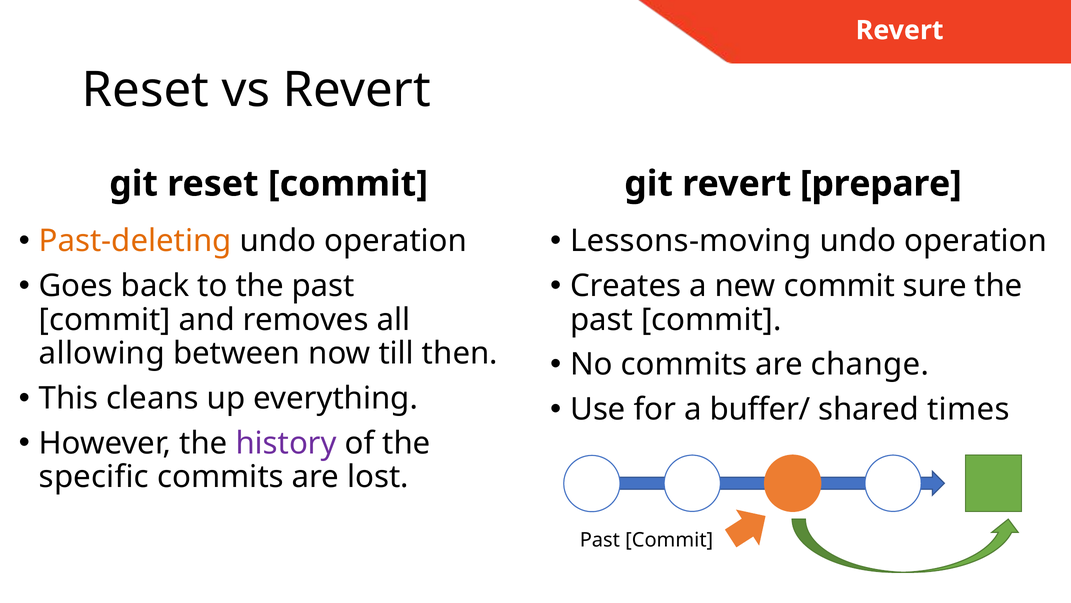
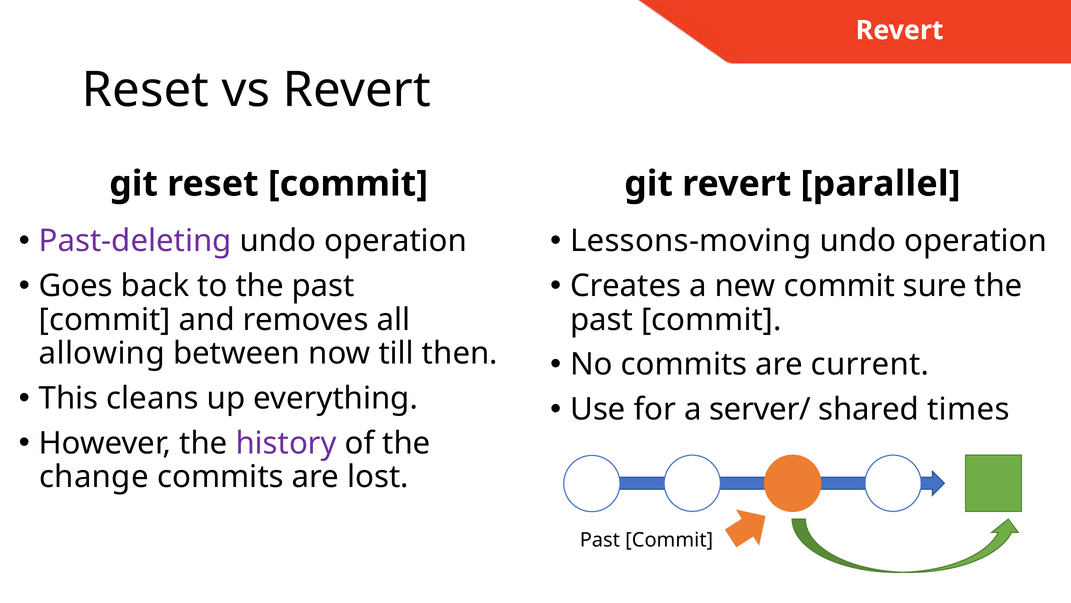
prepare: prepare -> parallel
Past-deleting colour: orange -> purple
change: change -> current
buffer/: buffer/ -> server/
specific: specific -> change
